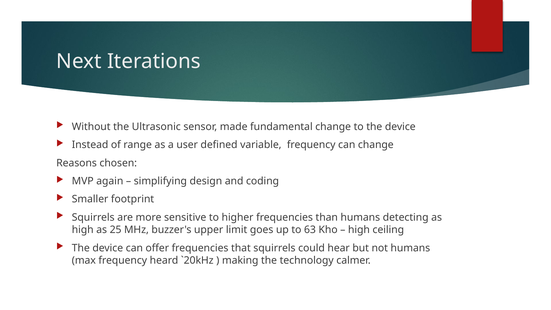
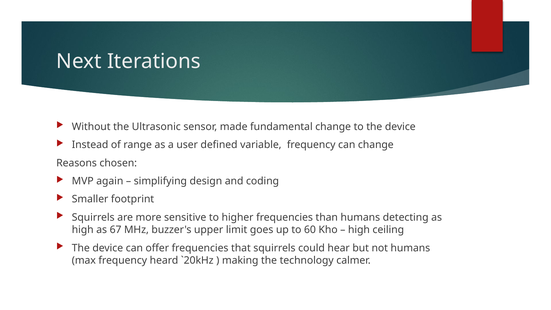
25: 25 -> 67
63: 63 -> 60
